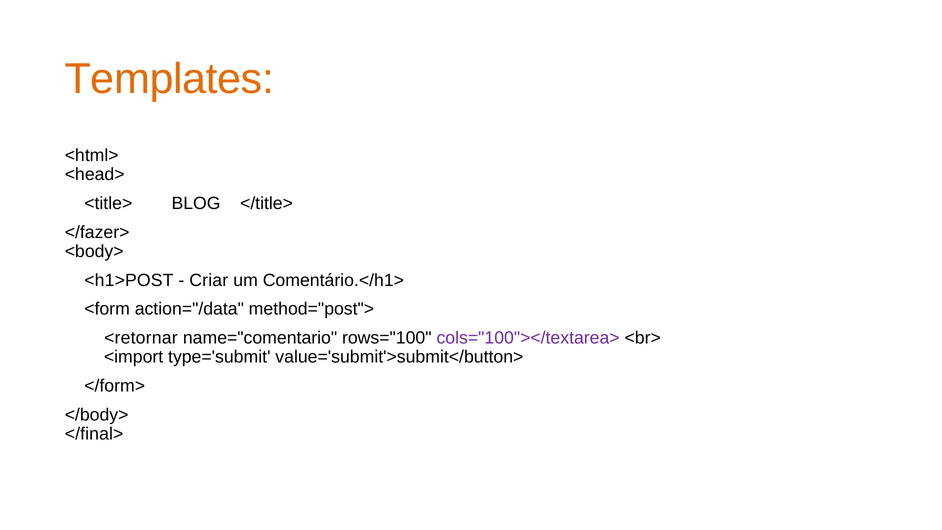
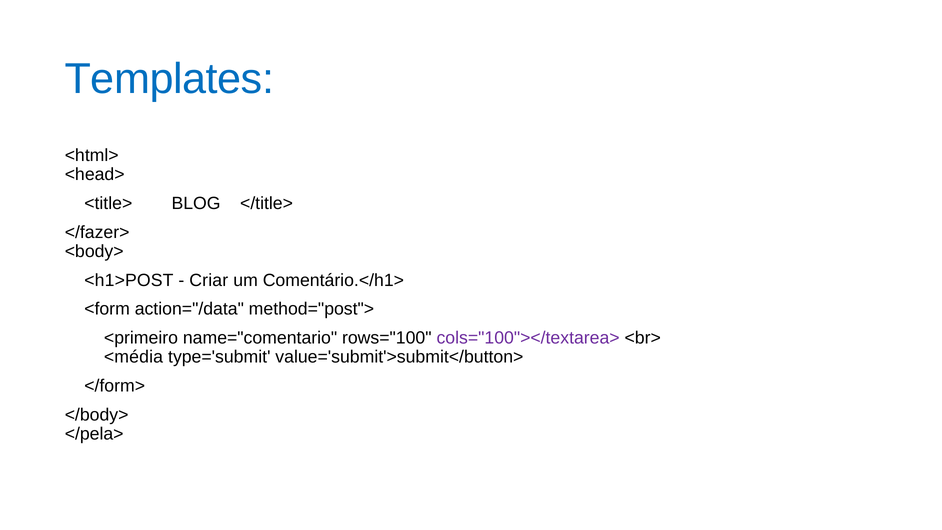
Templates colour: orange -> blue
<retornar: <retornar -> <primeiro
<import: <import -> <média
</final>: </final> -> </pela>
